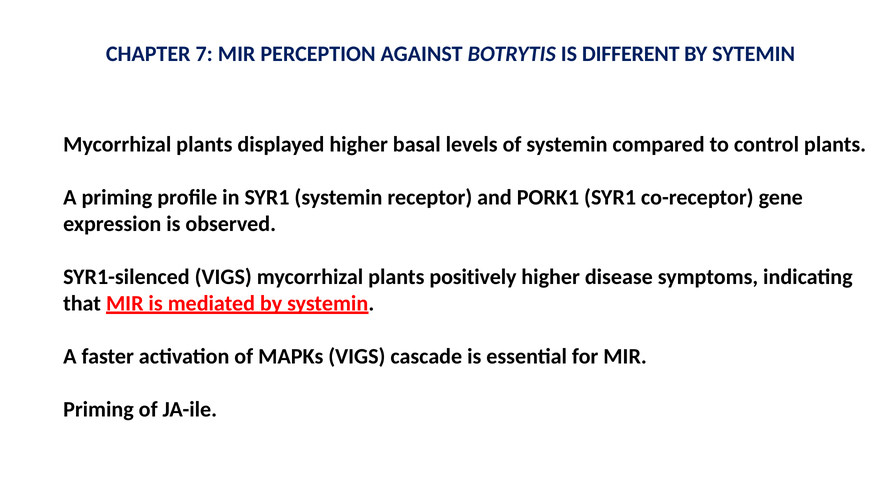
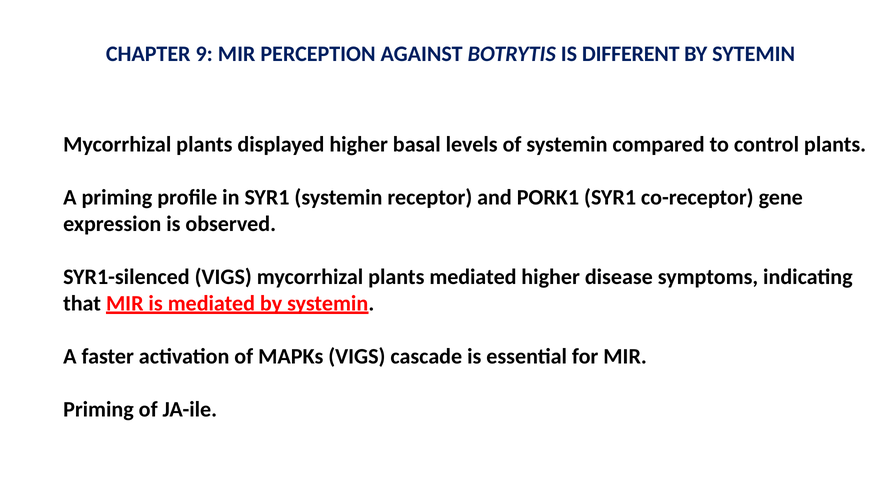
7: 7 -> 9
plants positively: positively -> mediated
